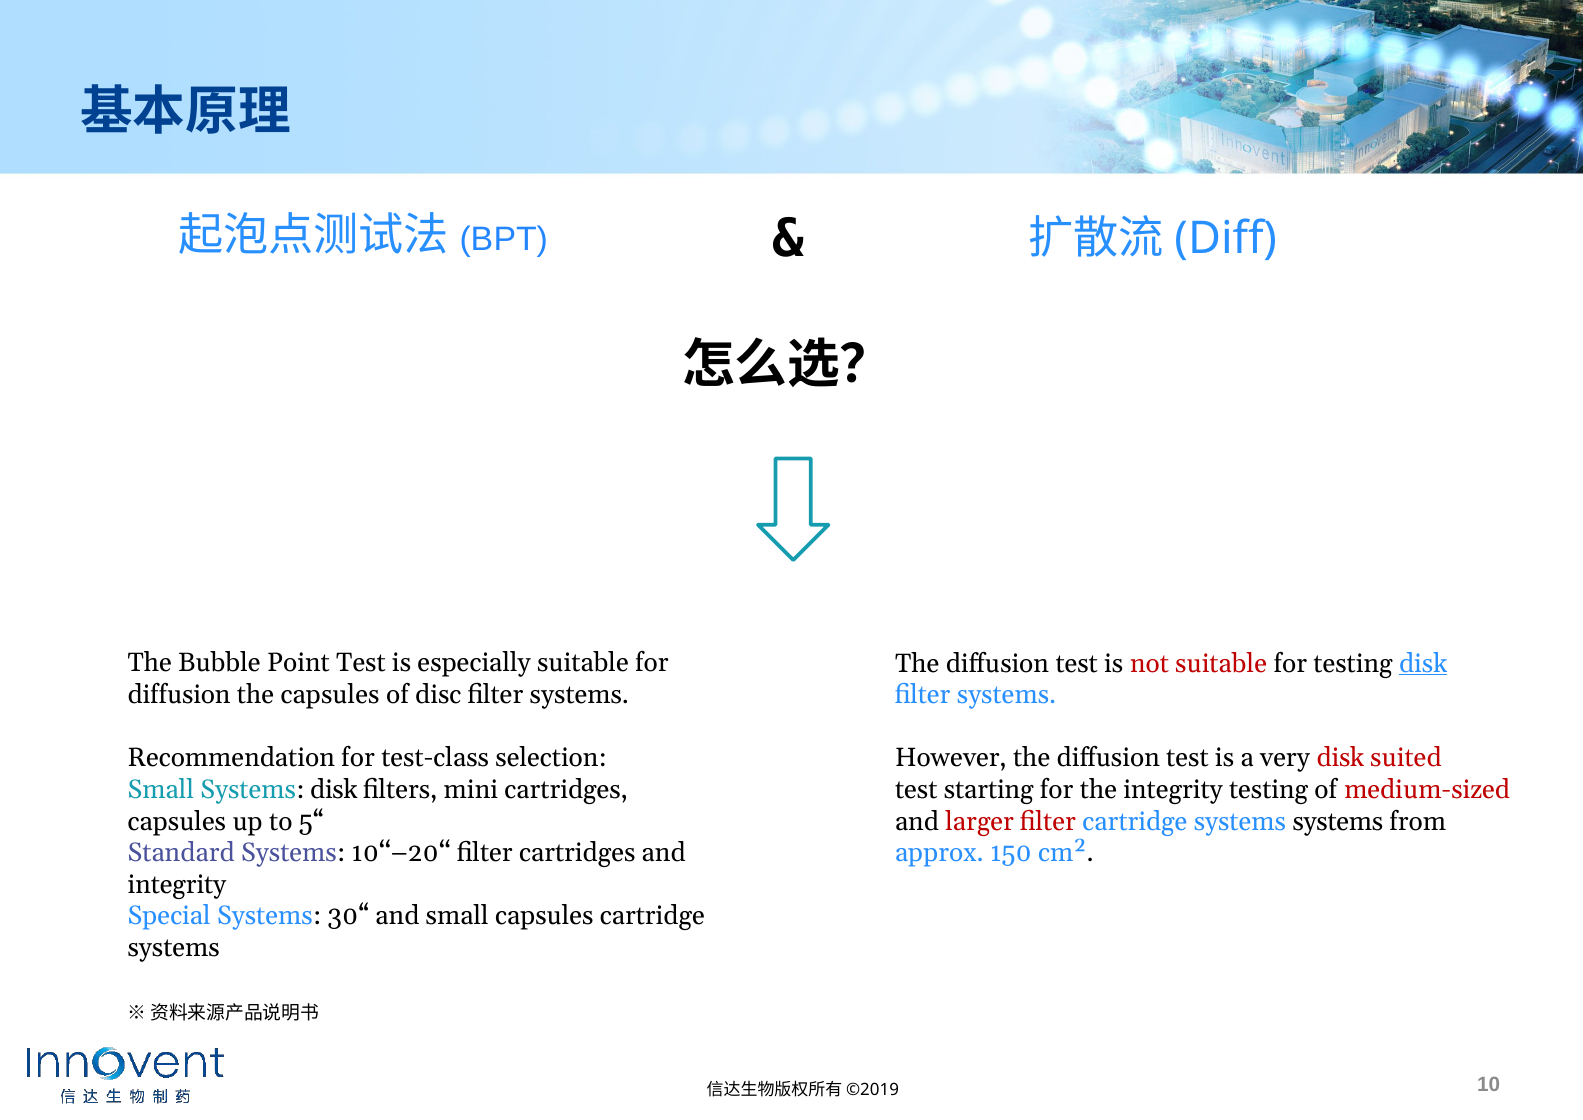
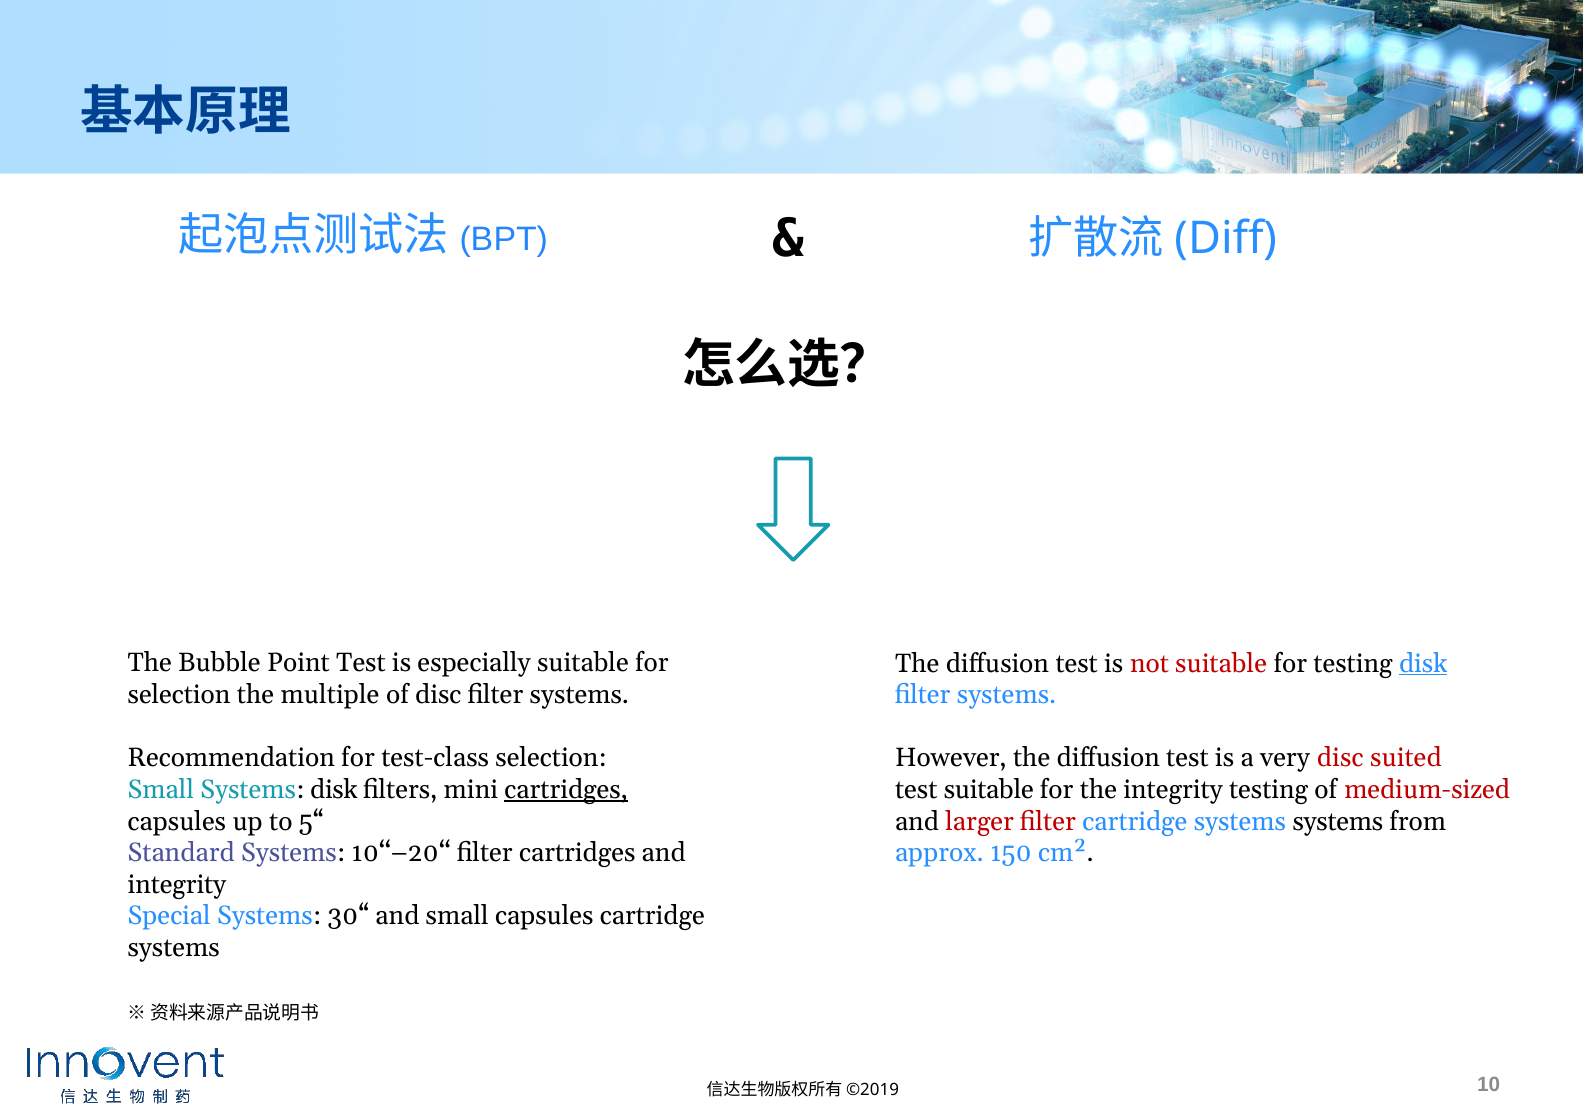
diffusion at (179, 695): diffusion -> selection
the capsules: capsules -> multiple
very disk: disk -> disc
cartridges at (566, 790) underline: none -> present
test starting: starting -> suitable
